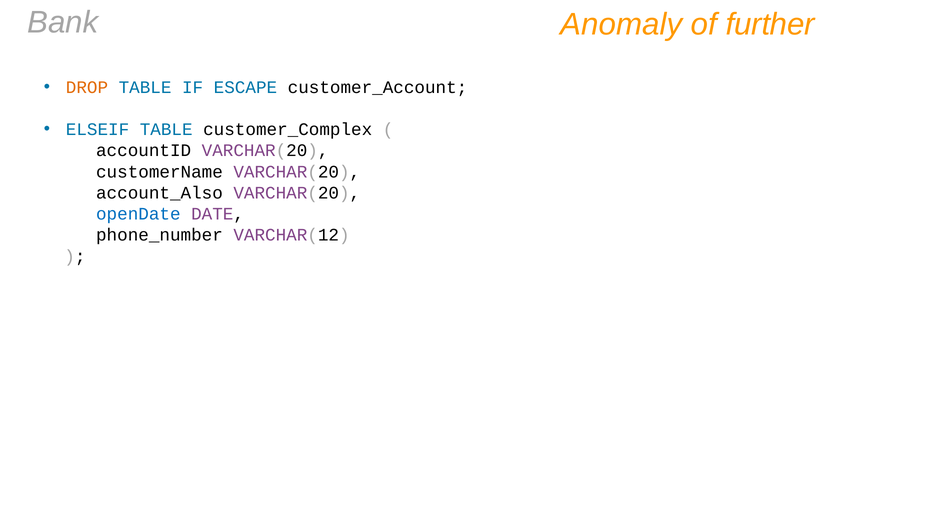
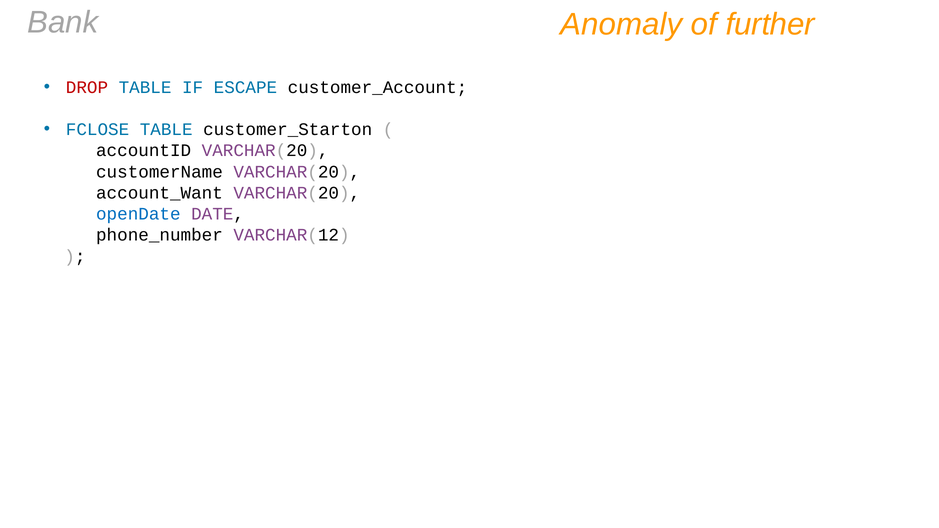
DROP colour: orange -> red
ELSEIF: ELSEIF -> FCLOSE
customer_Complex: customer_Complex -> customer_Starton
account_Also: account_Also -> account_Want
